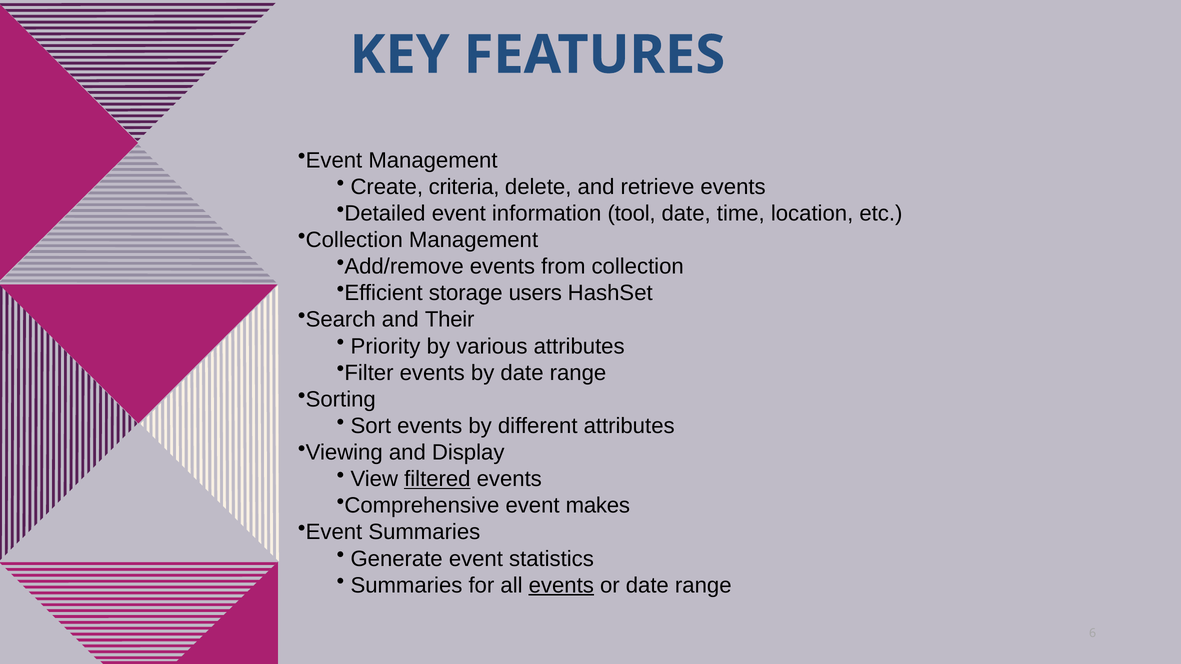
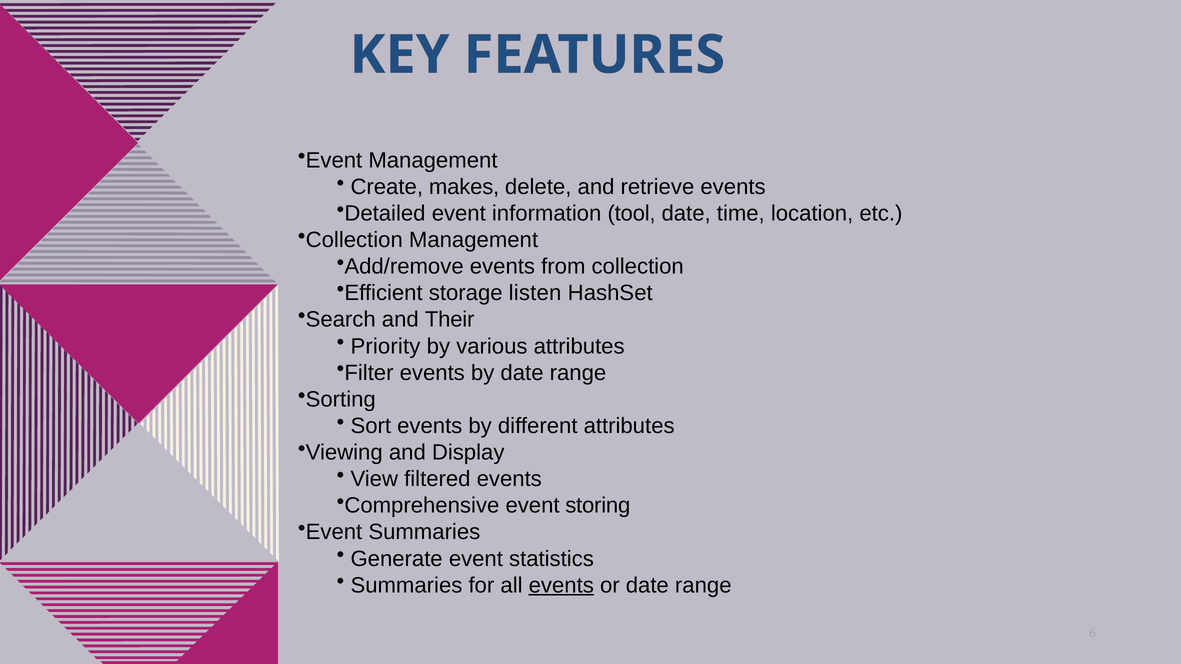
criteria: criteria -> makes
users: users -> listen
filtered underline: present -> none
makes: makes -> storing
